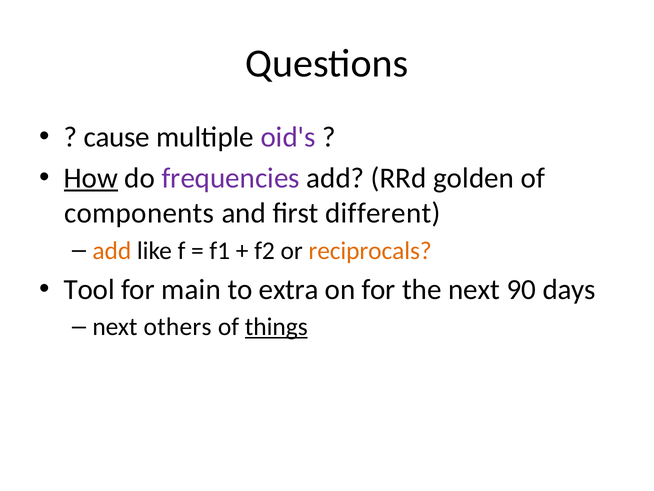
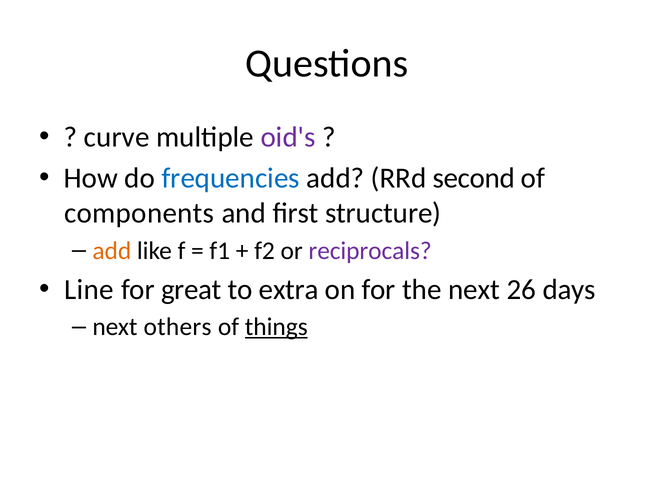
cause: cause -> curve
How underline: present -> none
frequencies colour: purple -> blue
golden: golden -> second
different: different -> structure
reciprocals colour: orange -> purple
Tool: Tool -> Line
main: main -> great
90: 90 -> 26
